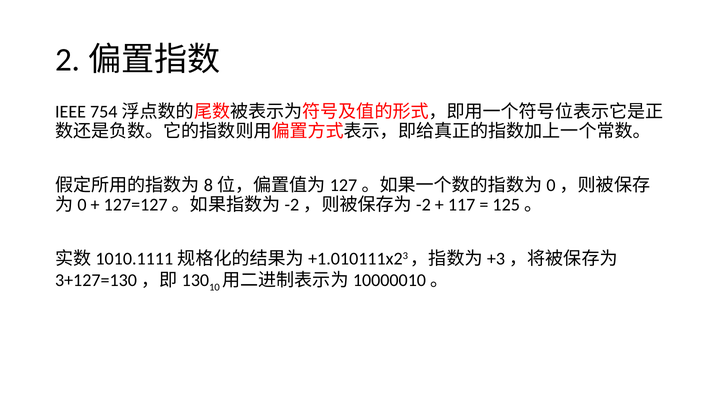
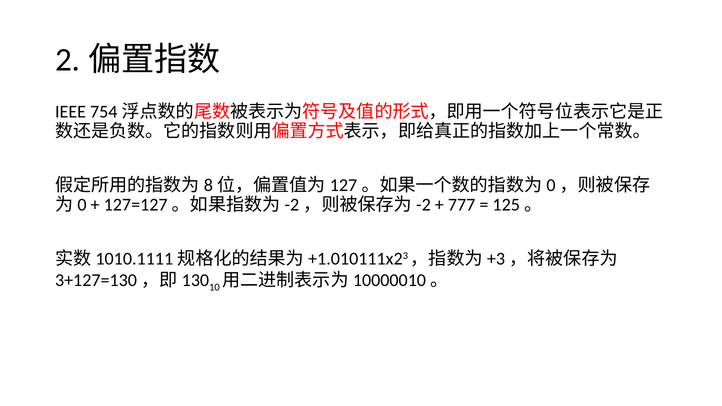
117: 117 -> 777
